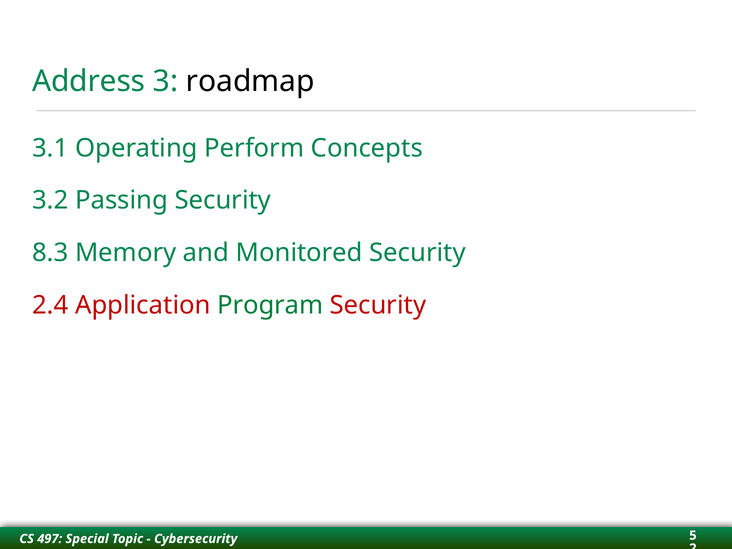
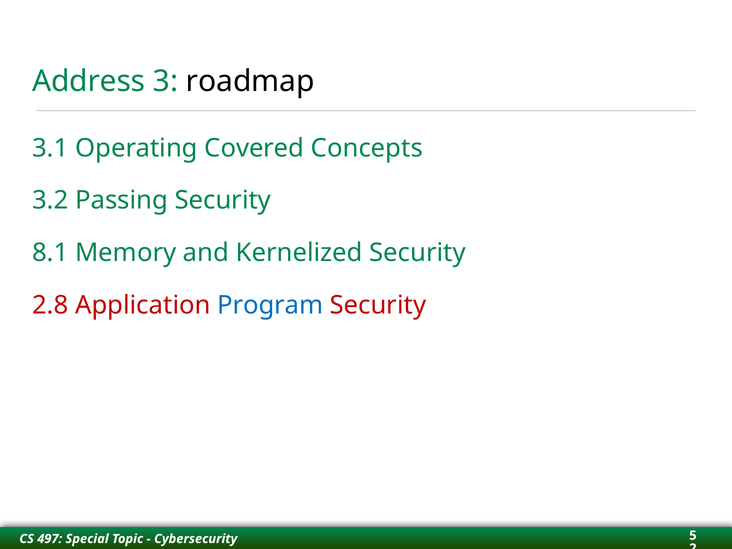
Perform: Perform -> Covered
8.3: 8.3 -> 8.1
Monitored: Monitored -> Kernelized
2.4: 2.4 -> 2.8
Program colour: green -> blue
